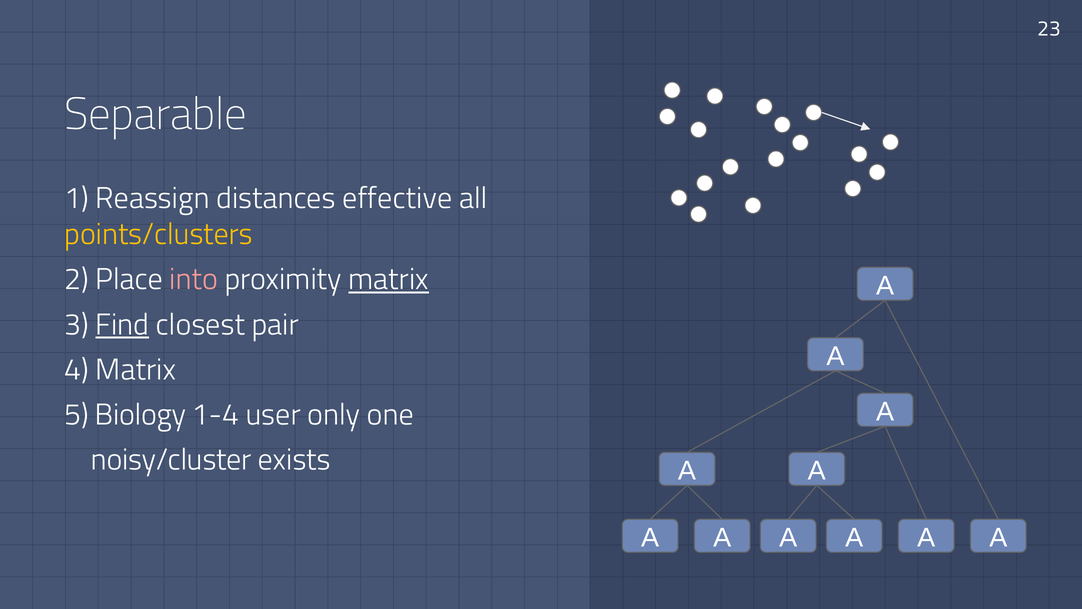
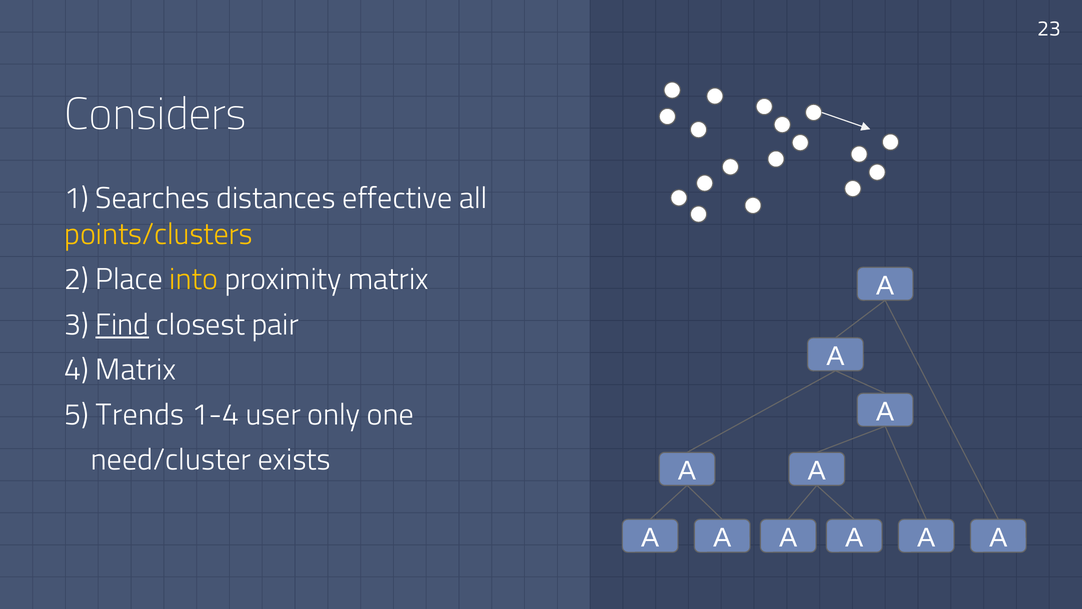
Separable: Separable -> Considers
Reassign: Reassign -> Searches
into colour: pink -> yellow
matrix at (389, 279) underline: present -> none
Biology: Biology -> Trends
noisy/cluster: noisy/cluster -> need/cluster
